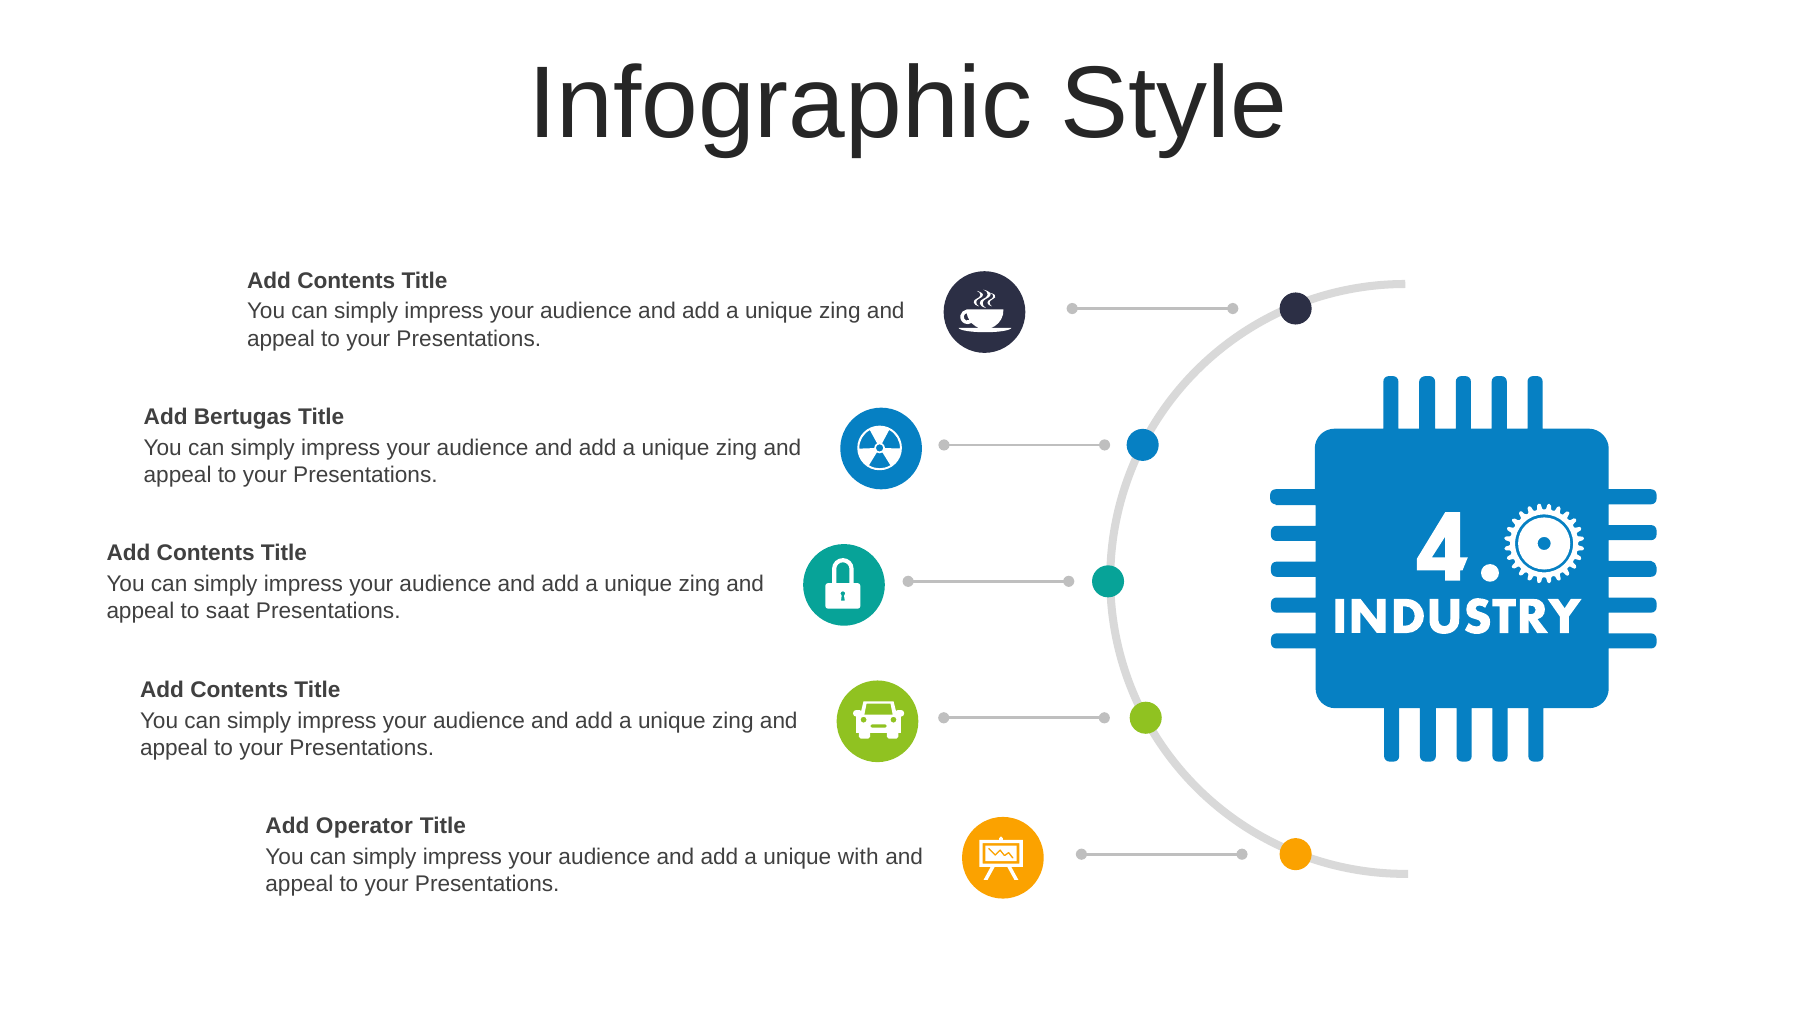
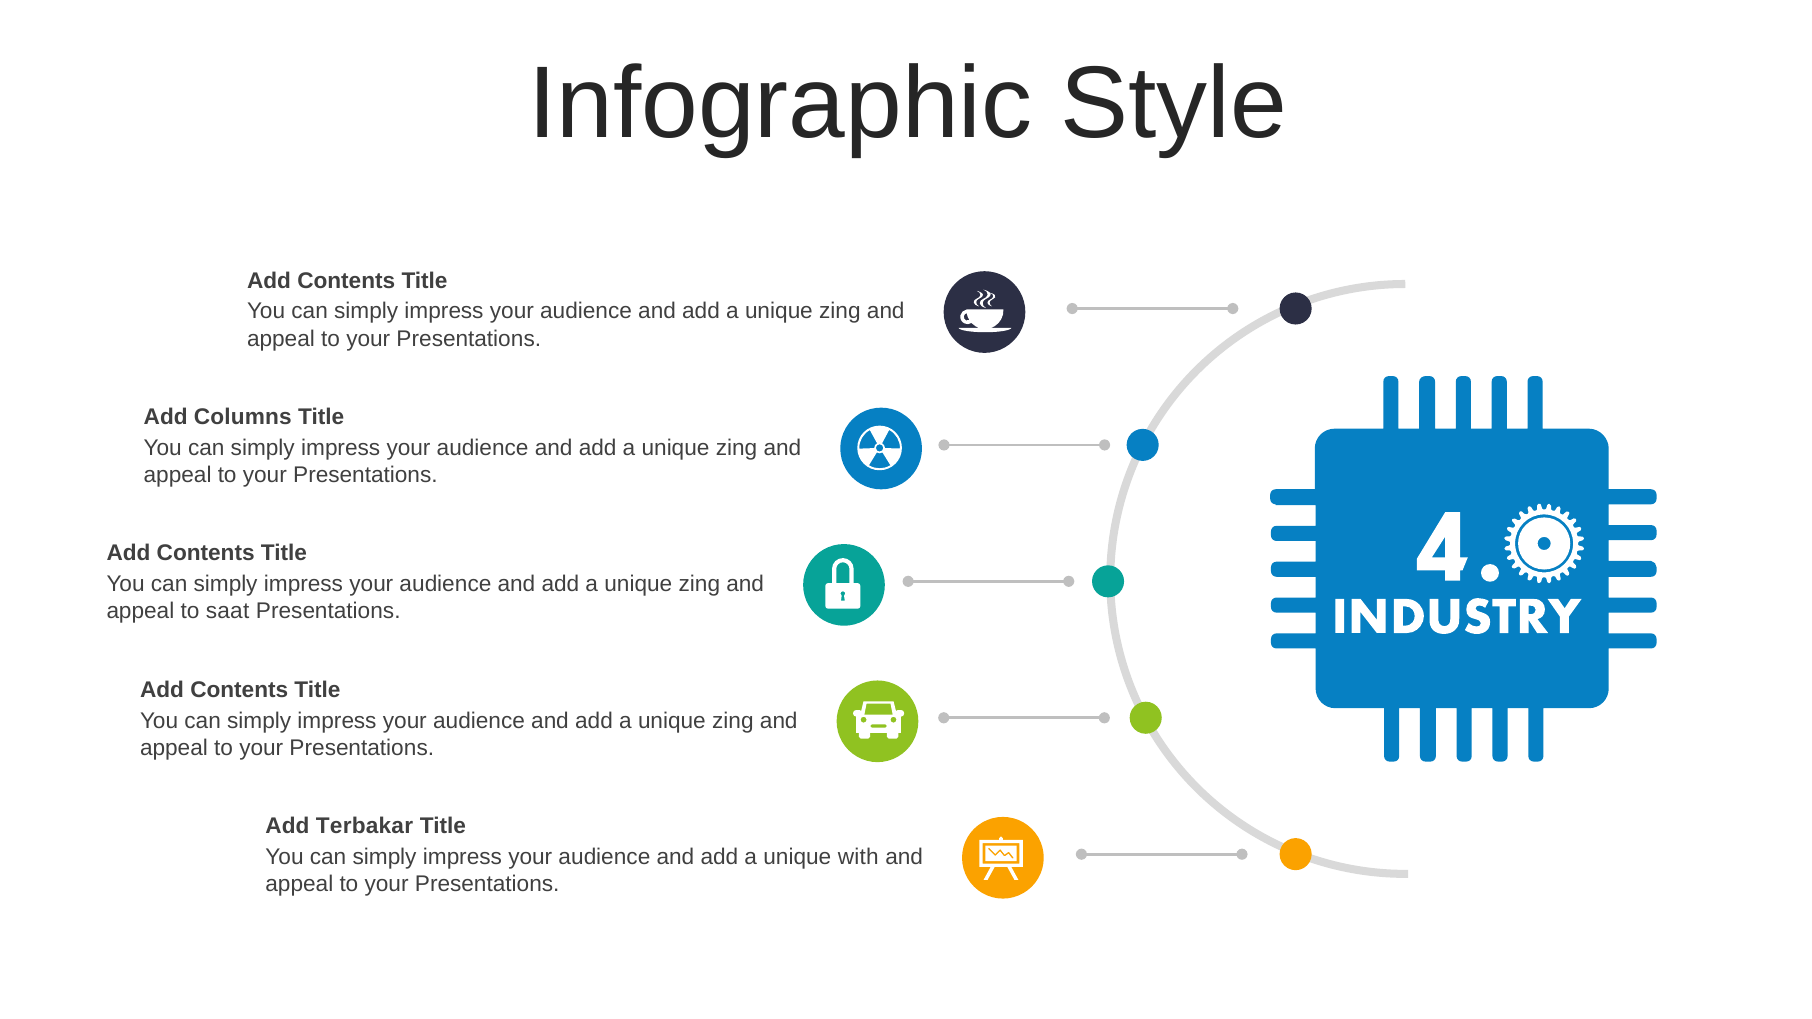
Bertugas: Bertugas -> Columns
Operator: Operator -> Terbakar
